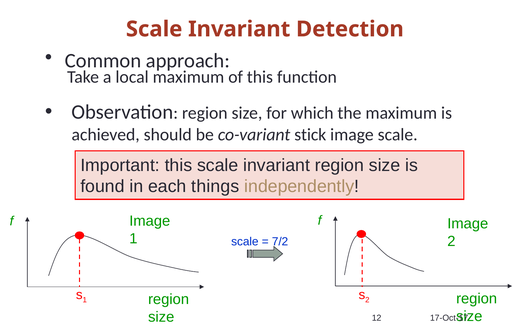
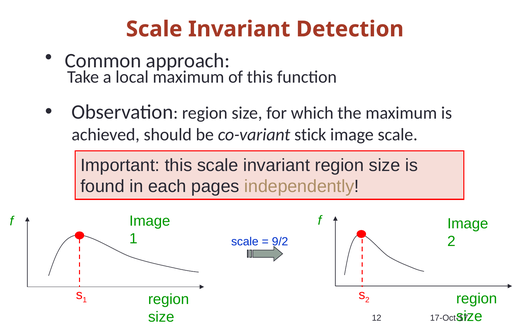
things: things -> pages
7/2: 7/2 -> 9/2
